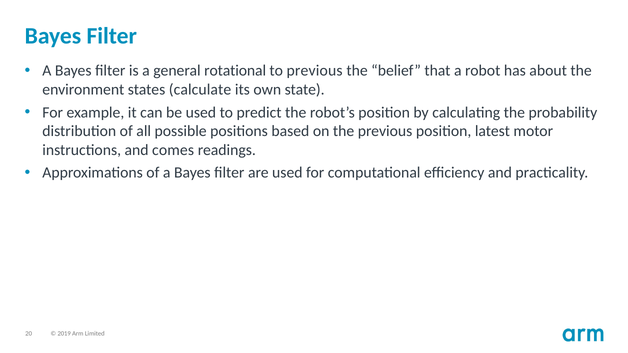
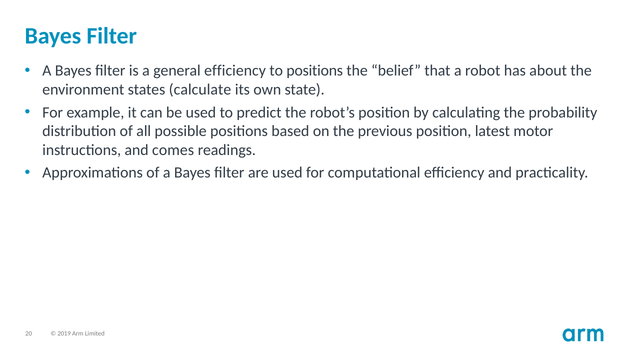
general rotational: rotational -> efficiency
to previous: previous -> positions
